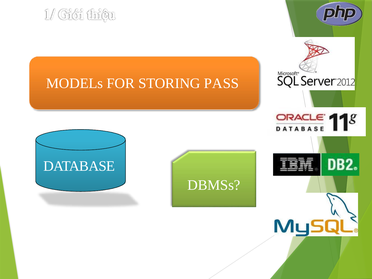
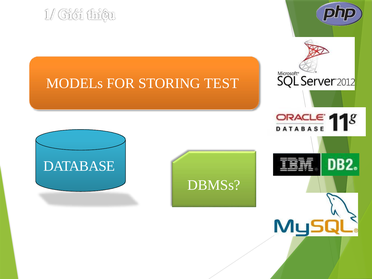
PASS: PASS -> TEST
